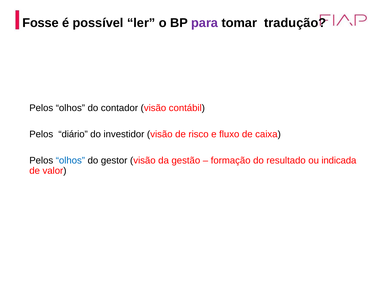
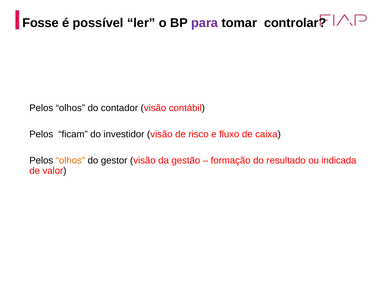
tradução: tradução -> controlar
diário: diário -> ficam
olhos at (70, 161) colour: blue -> orange
